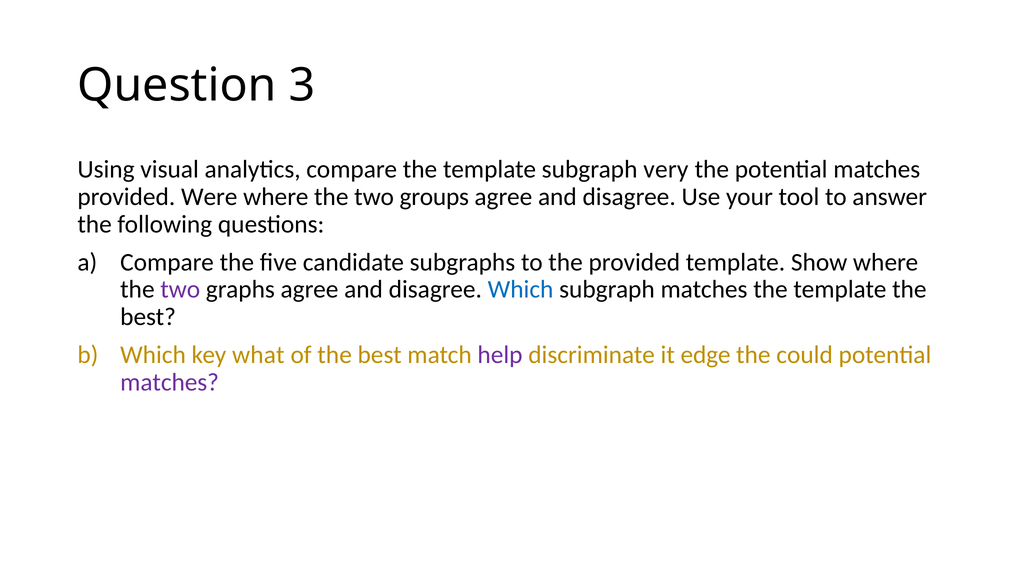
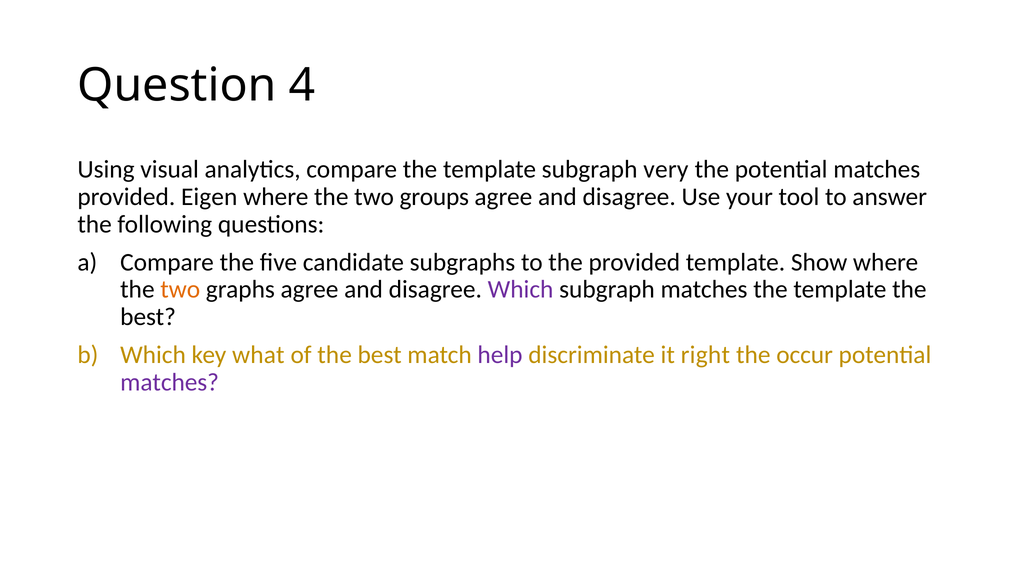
3: 3 -> 4
Were: Were -> Eigen
two at (180, 289) colour: purple -> orange
Which at (521, 289) colour: blue -> purple
edge: edge -> right
could: could -> occur
